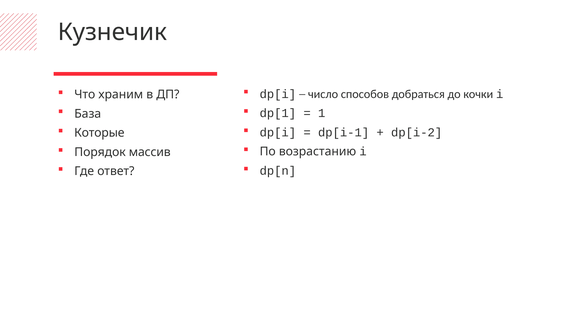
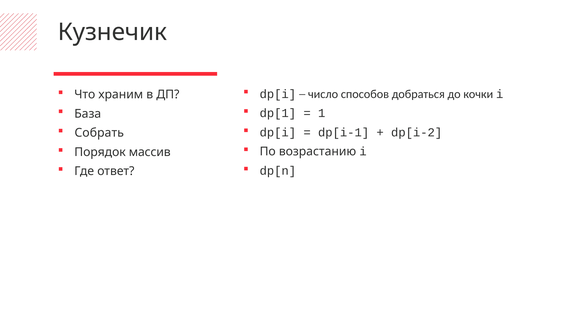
Которые: Которые -> Собрать
